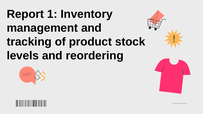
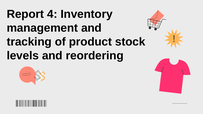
1: 1 -> 4
